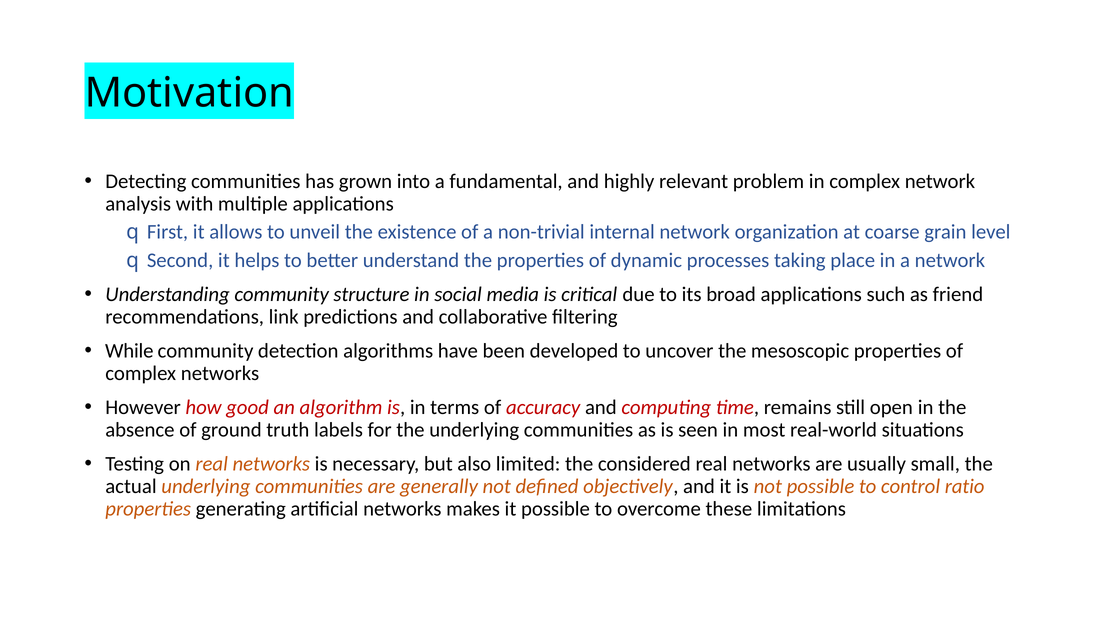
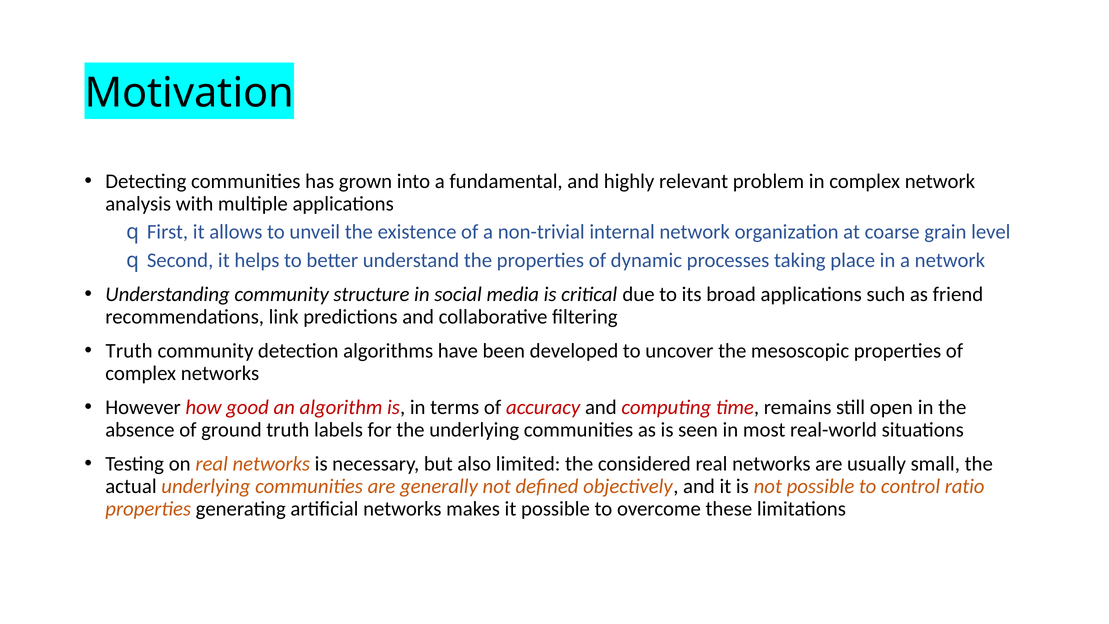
While at (129, 351): While -> Truth
